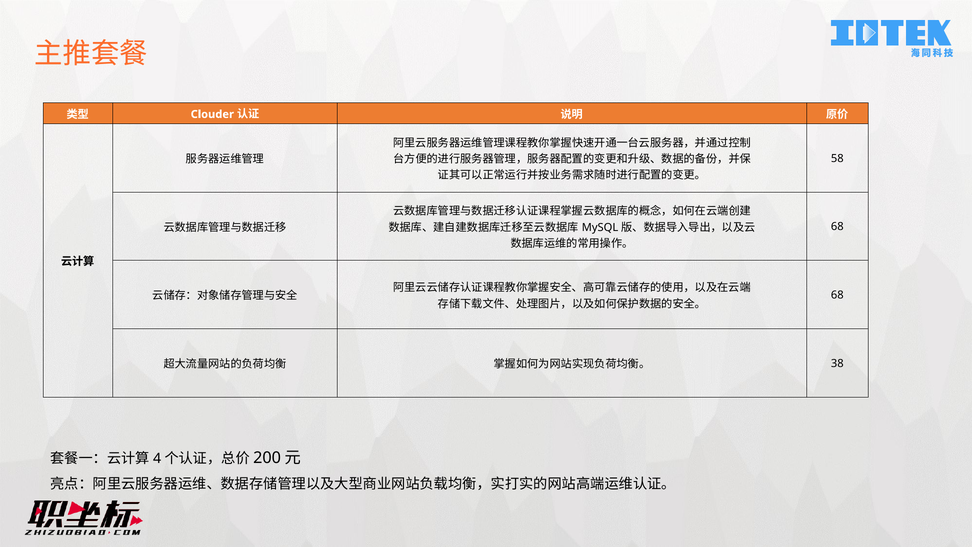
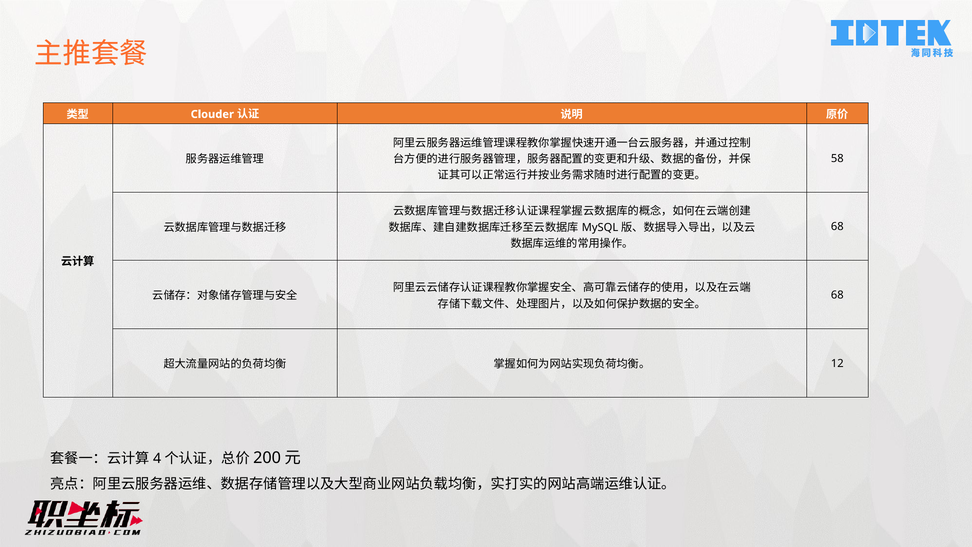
38: 38 -> 12
